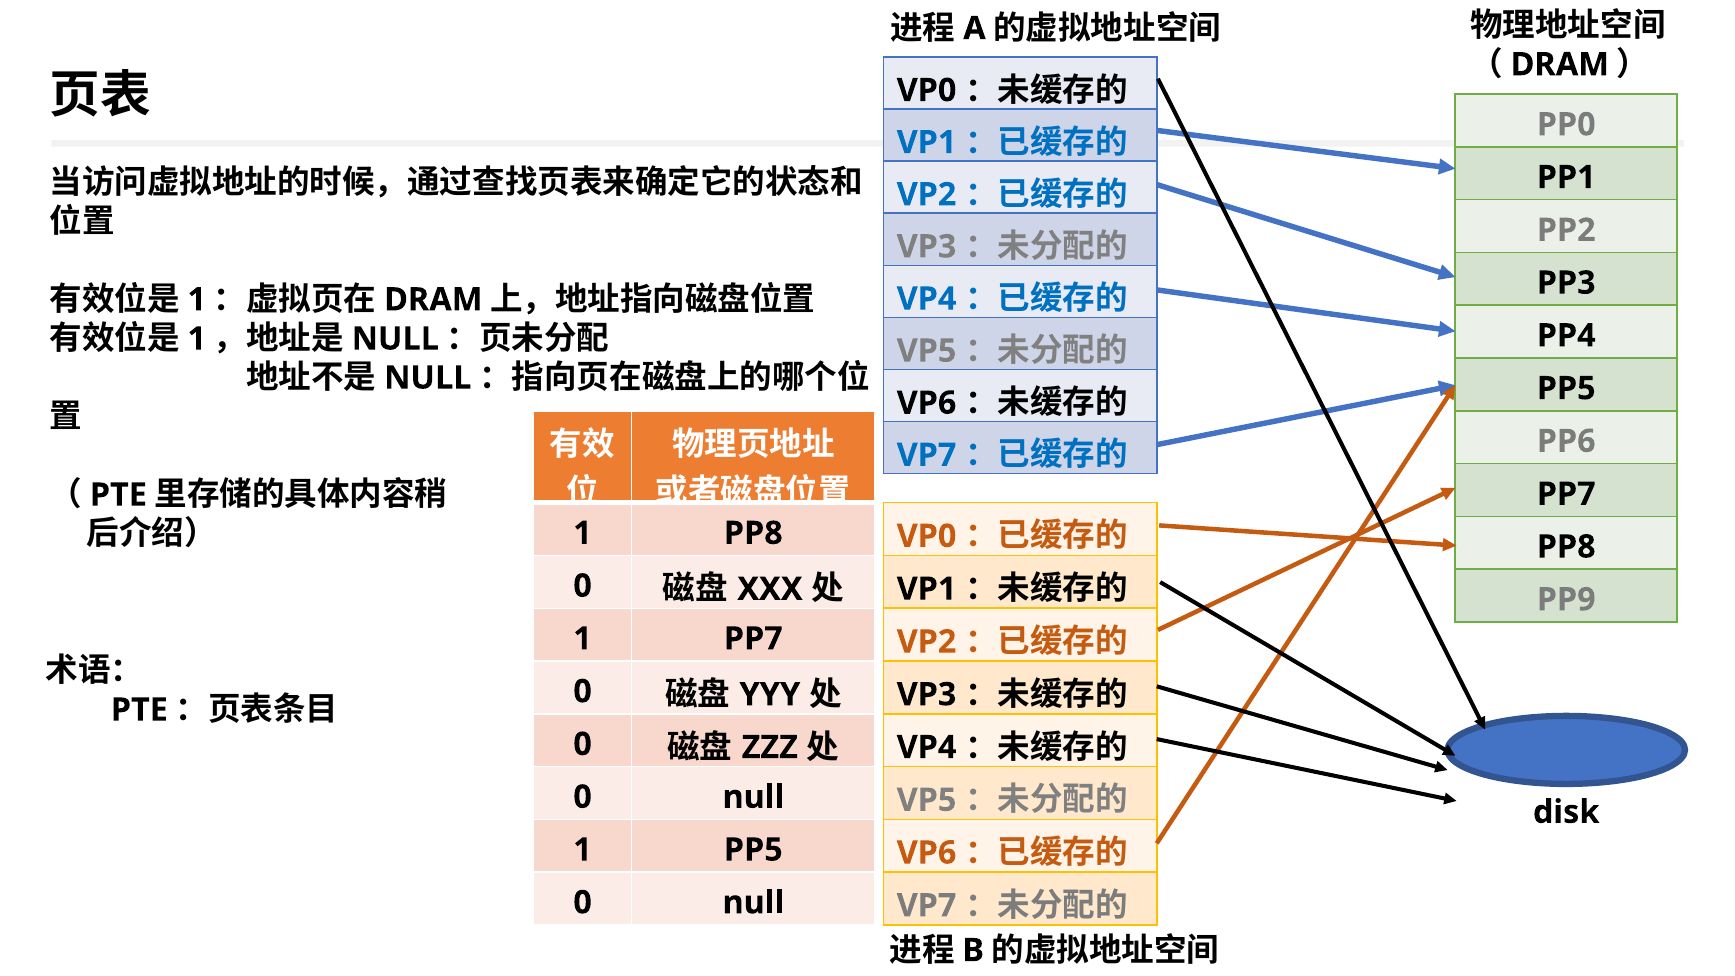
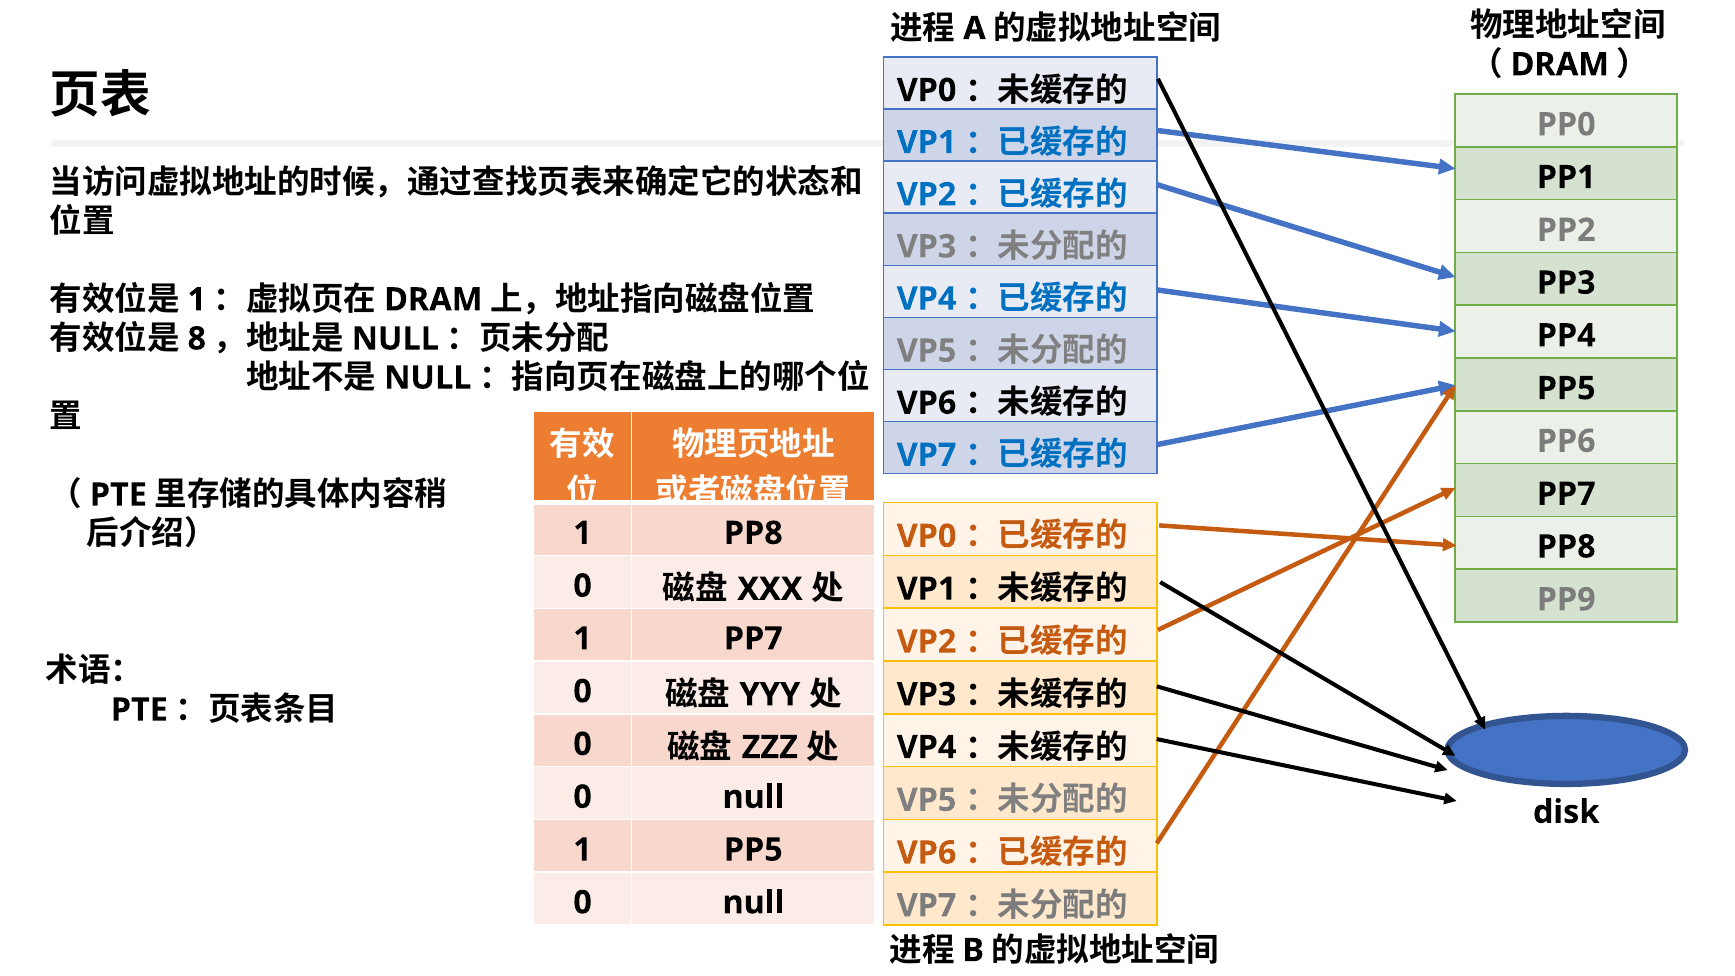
1 at (197, 339): 1 -> 8
